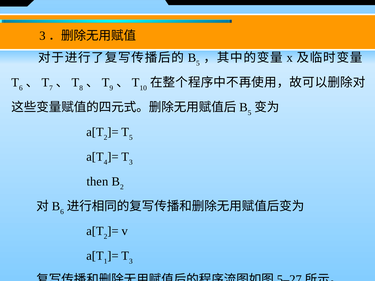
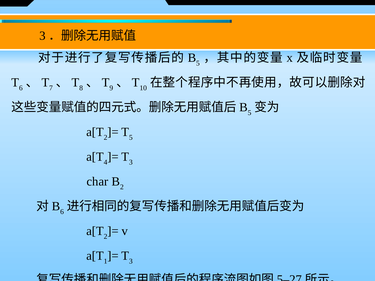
then: then -> char
